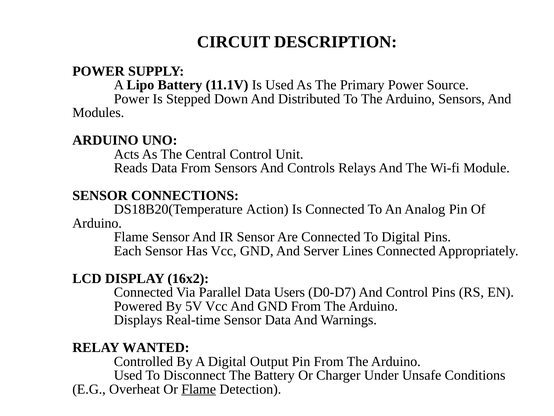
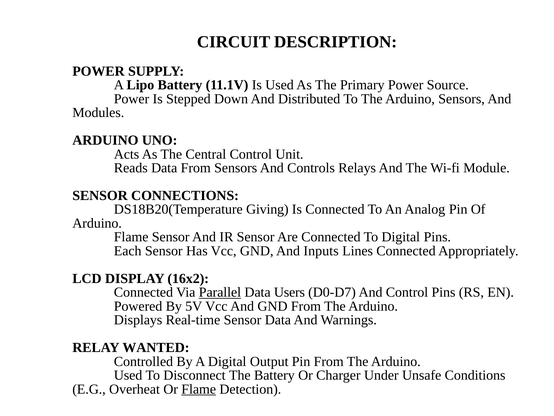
Action: Action -> Giving
Server: Server -> Inputs
Parallel underline: none -> present
